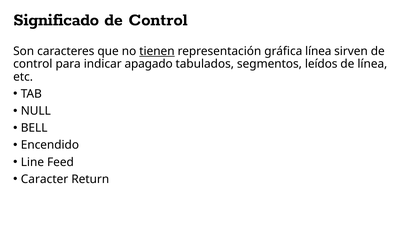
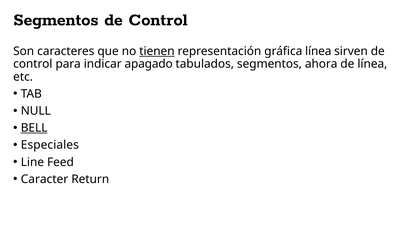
Significado at (56, 19): Significado -> Segmentos
leídos: leídos -> ahora
BELL underline: none -> present
Encendido: Encendido -> Especiales
